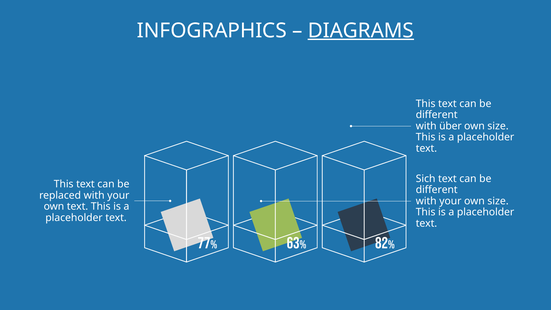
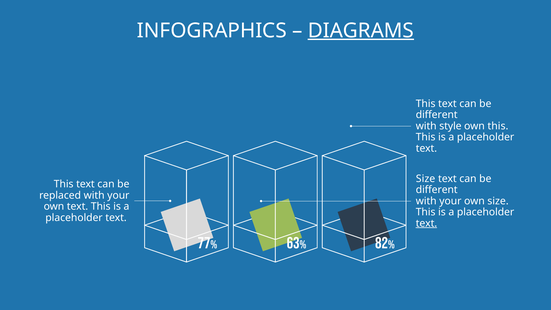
über: über -> style
size at (498, 126): size -> this
Sich at (426, 179): Sich -> Size
text at (426, 223) underline: none -> present
